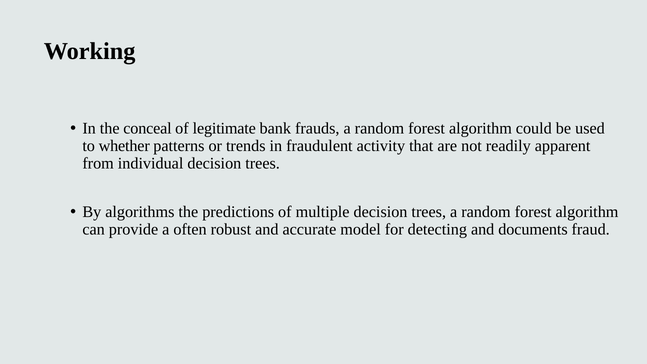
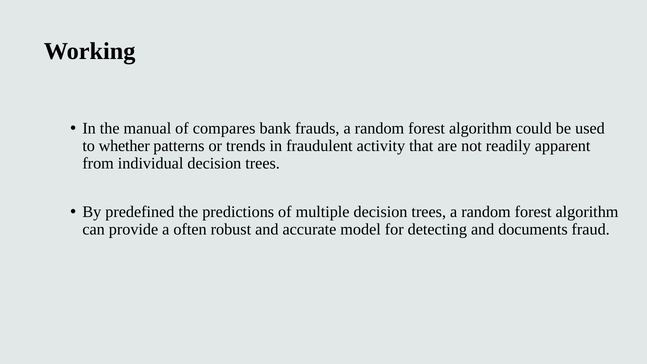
conceal: conceal -> manual
legitimate: legitimate -> compares
algorithms: algorithms -> predefined
